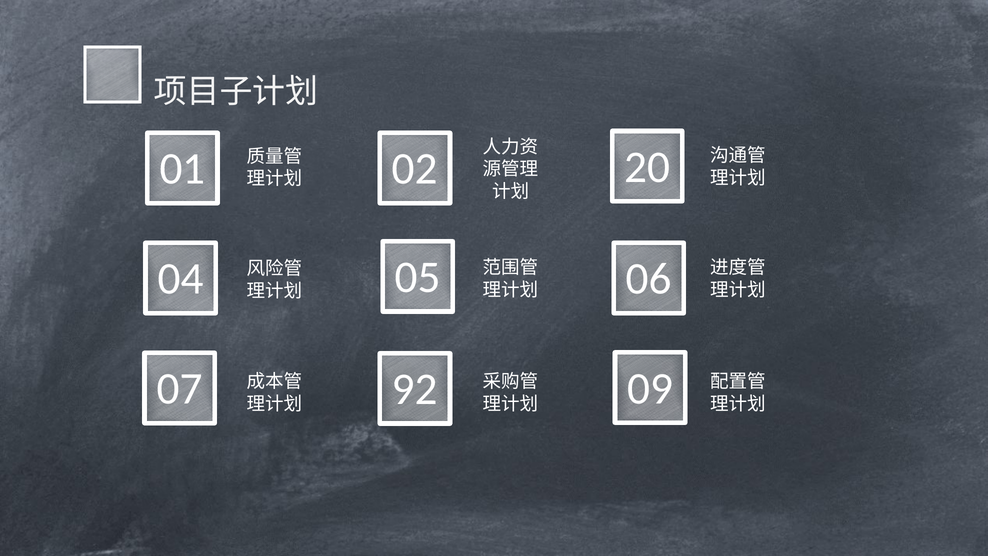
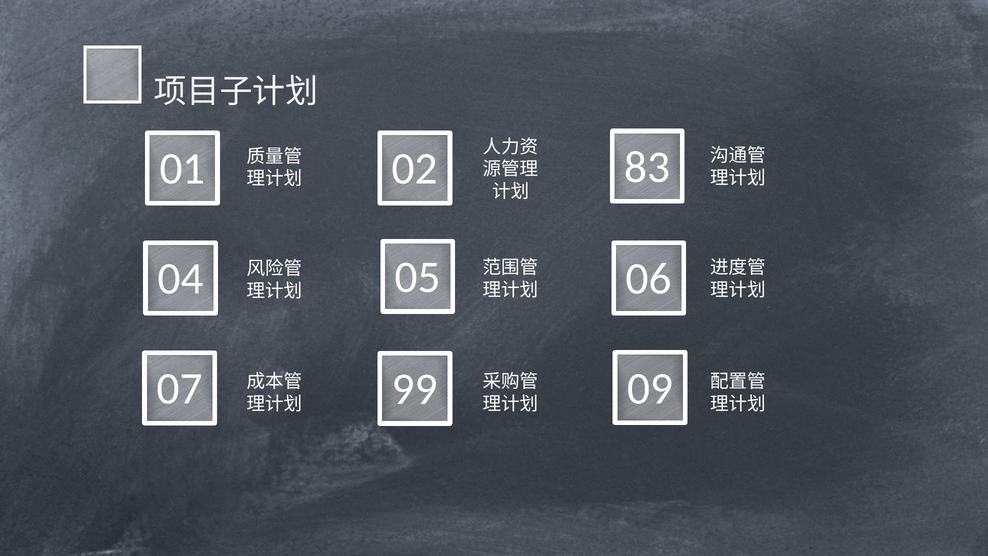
20: 20 -> 83
92: 92 -> 99
